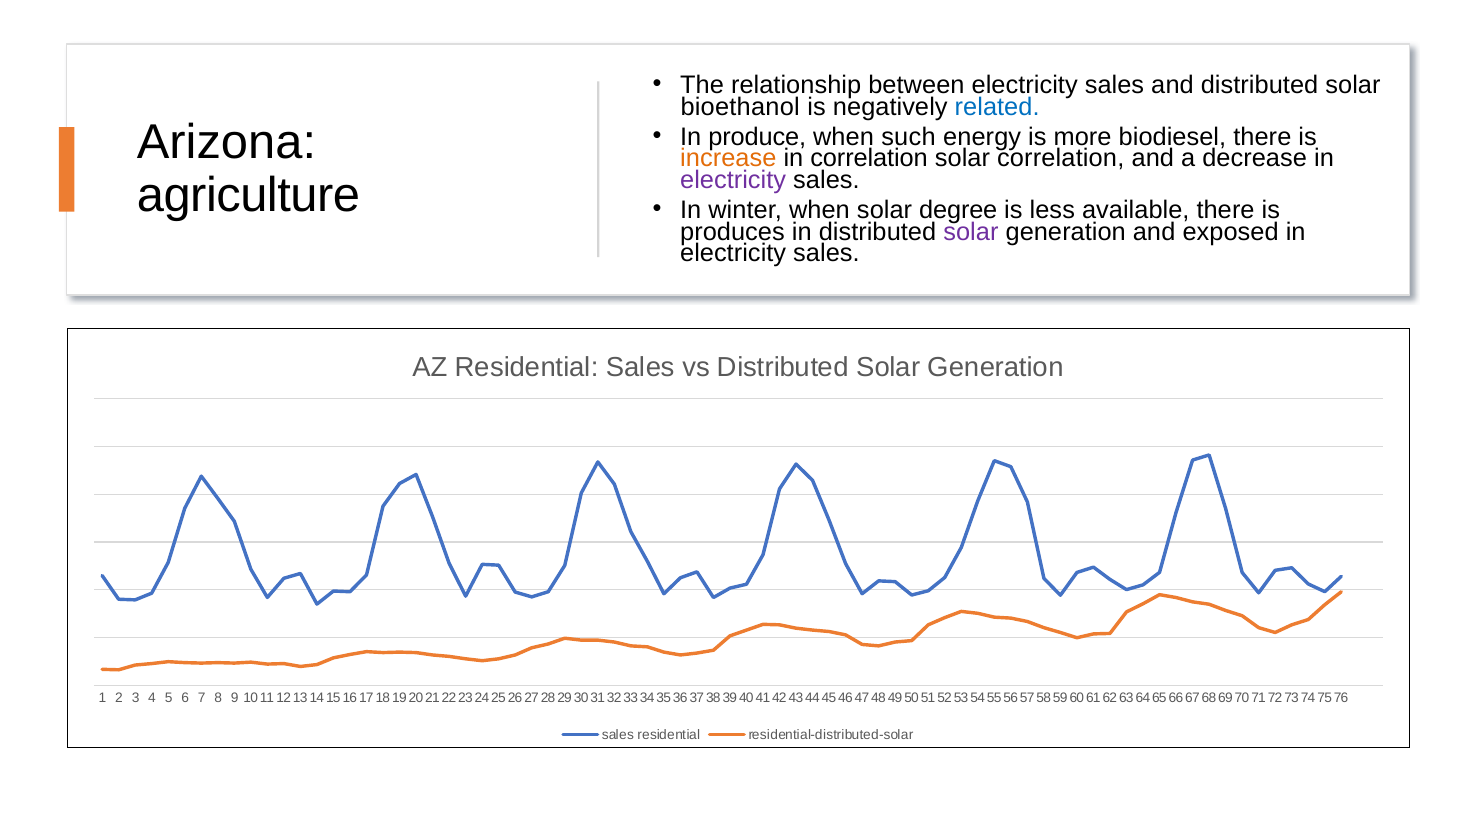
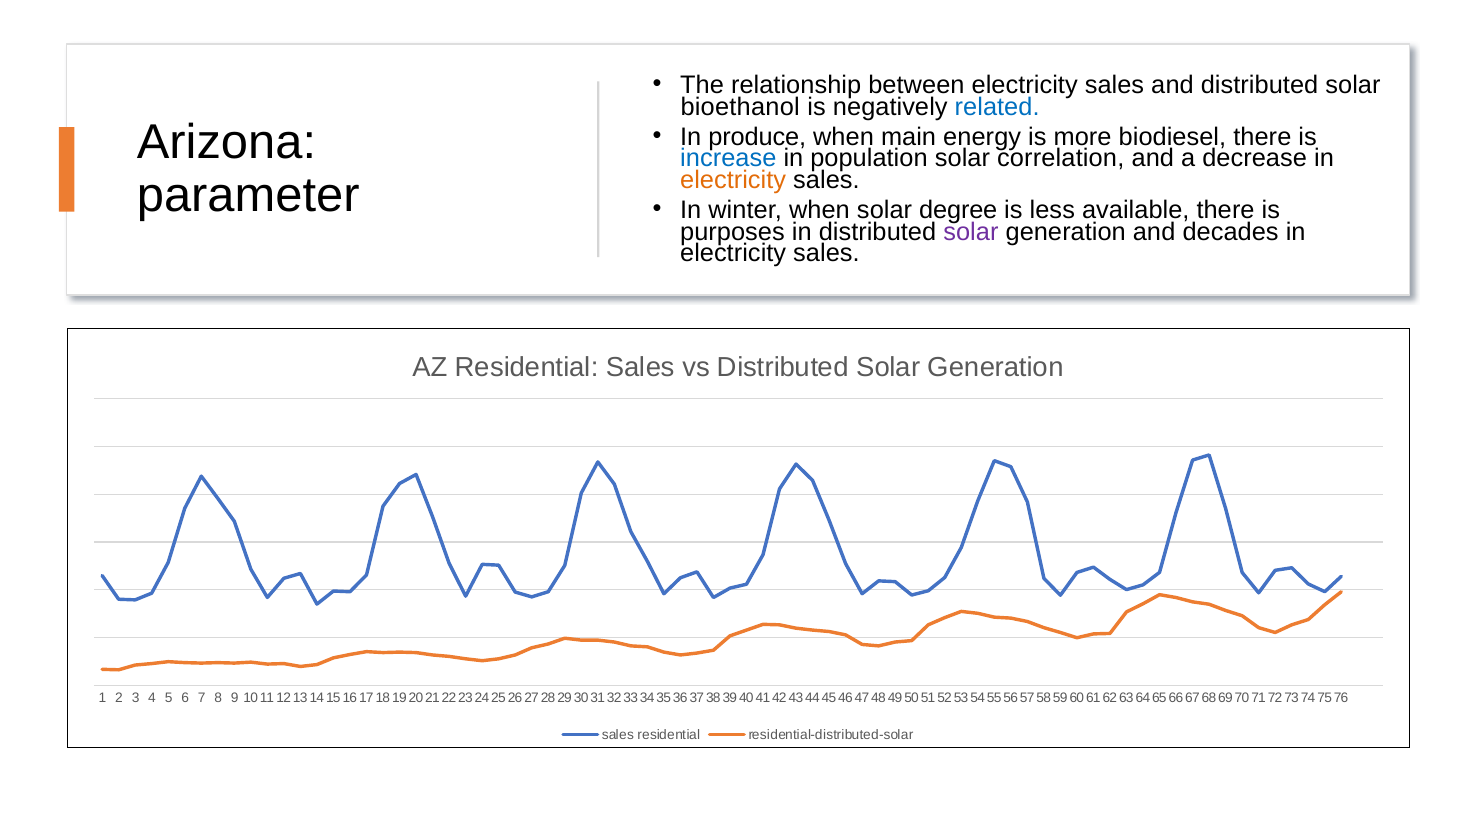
such: such -> main
increase colour: orange -> blue
in correlation: correlation -> population
electricity at (733, 180) colour: purple -> orange
agriculture: agriculture -> parameter
produces: produces -> purposes
exposed: exposed -> decades
